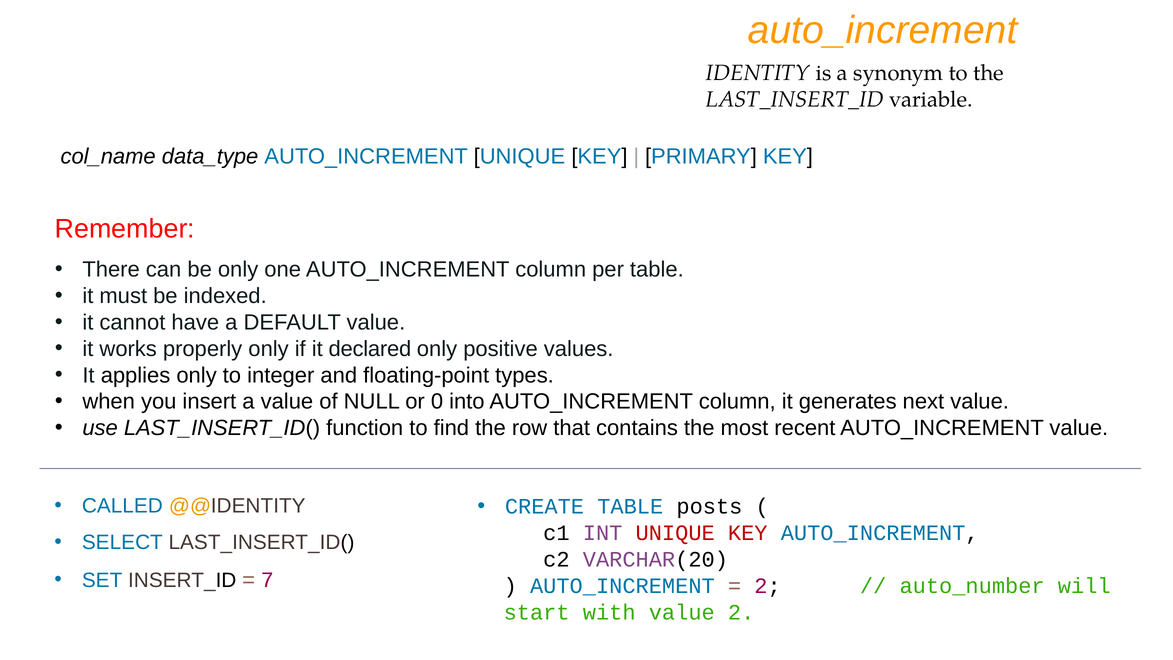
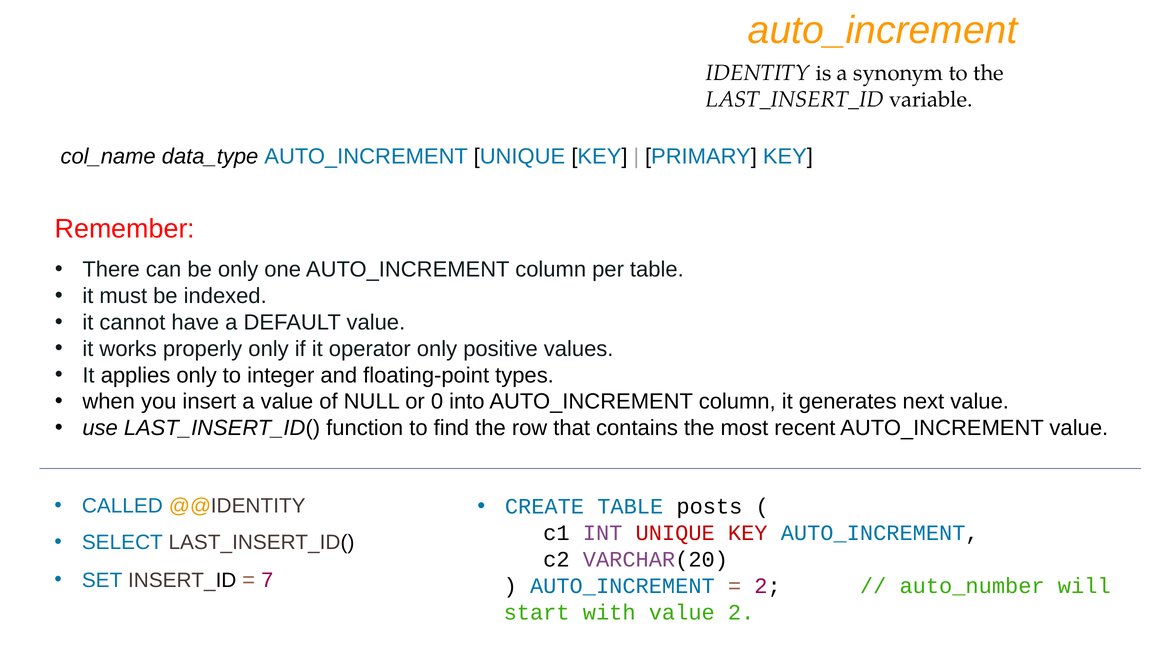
declared: declared -> operator
